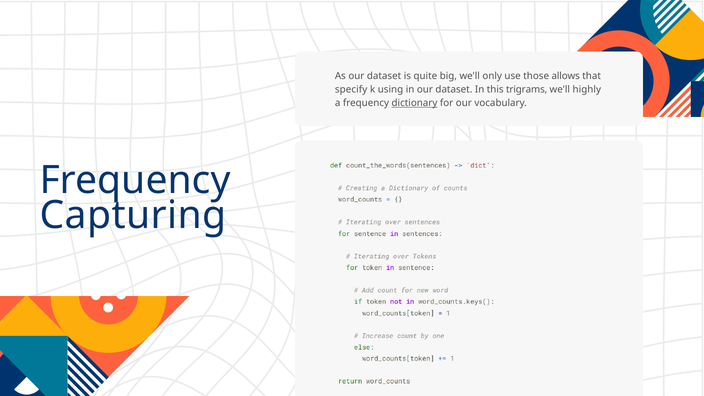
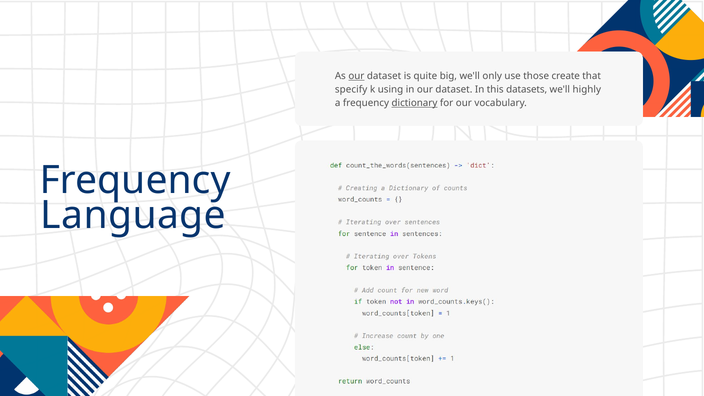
our at (356, 76) underline: none -> present
allows: allows -> create
trigrams: trigrams -> datasets
Capturing: Capturing -> Language
